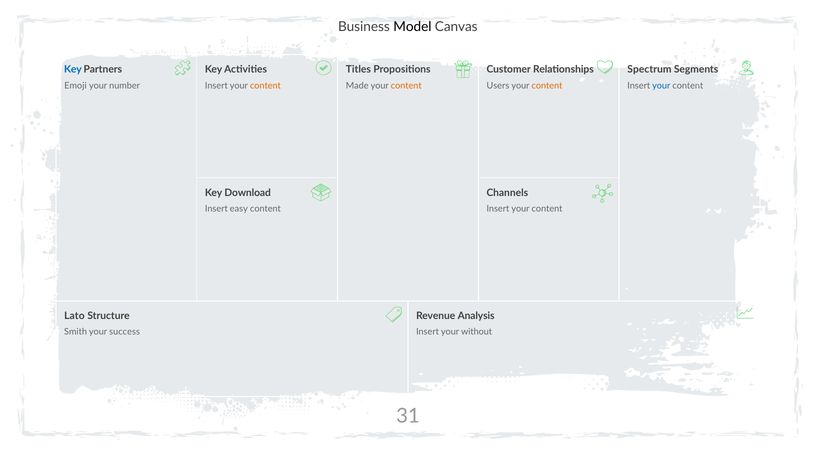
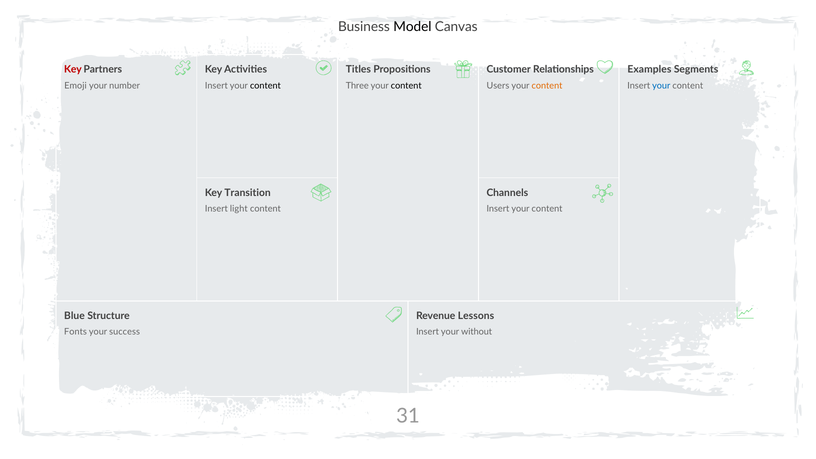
Key at (73, 70) colour: blue -> red
Spectrum: Spectrum -> Examples
content at (265, 86) colour: orange -> black
Made: Made -> Three
content at (406, 86) colour: orange -> black
Download: Download -> Transition
easy: easy -> light
Lato: Lato -> Blue
Analysis: Analysis -> Lessons
Smith: Smith -> Fonts
